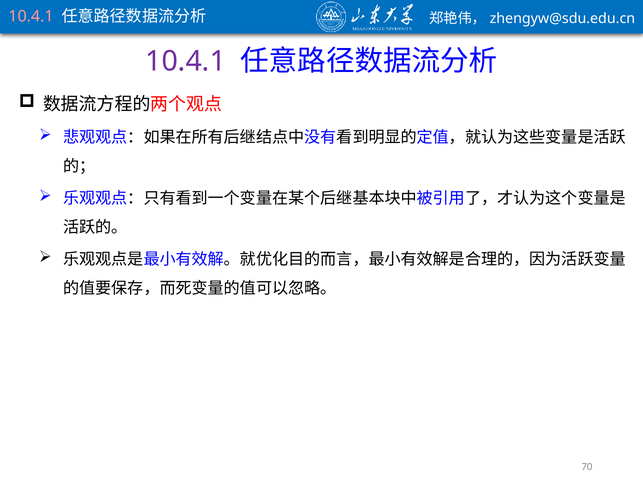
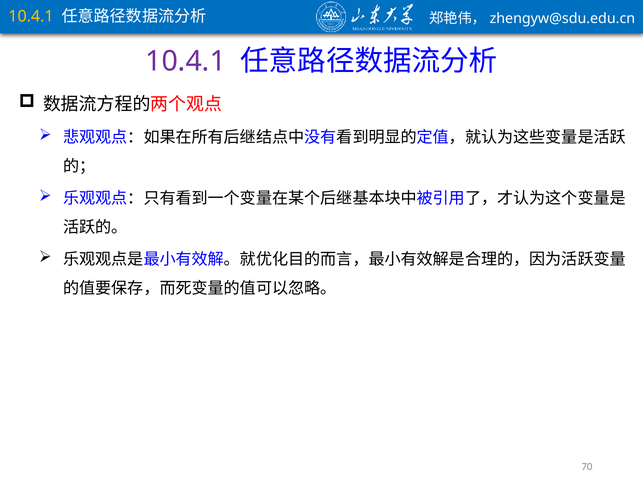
10.4.1 at (31, 16) colour: pink -> yellow
